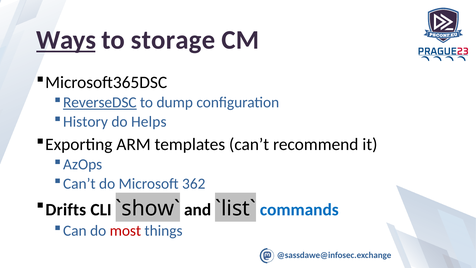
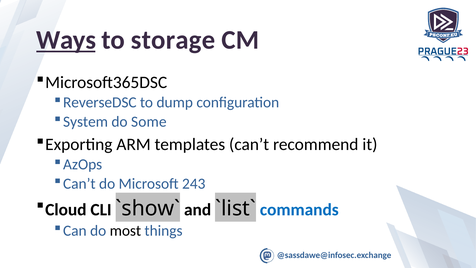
ReverseDSC underline: present -> none
History: History -> System
Helps: Helps -> Some
362: 362 -> 243
Drifts: Drifts -> Cloud
most colour: red -> black
